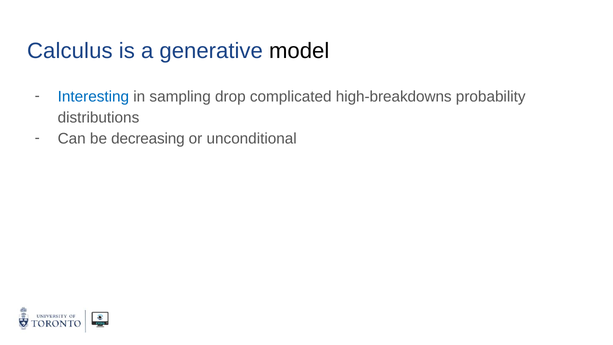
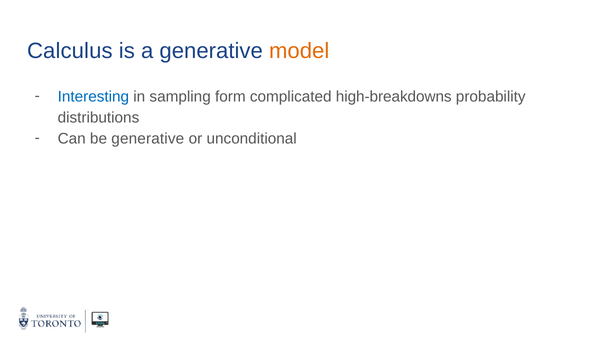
model colour: black -> orange
drop: drop -> form
be decreasing: decreasing -> generative
